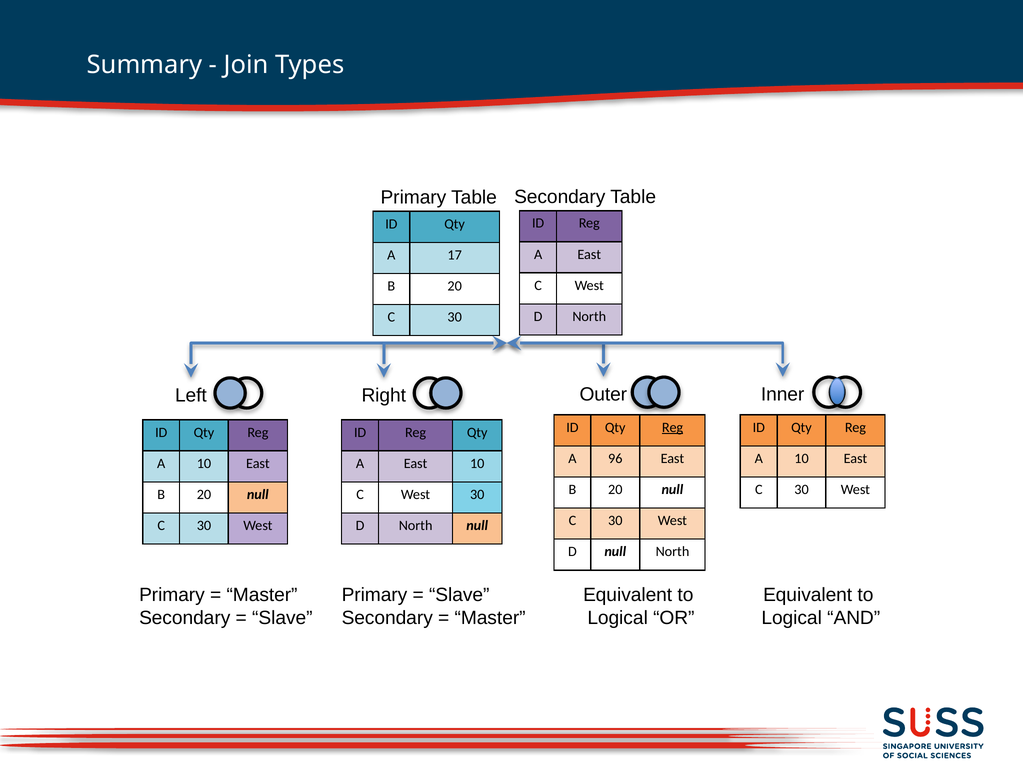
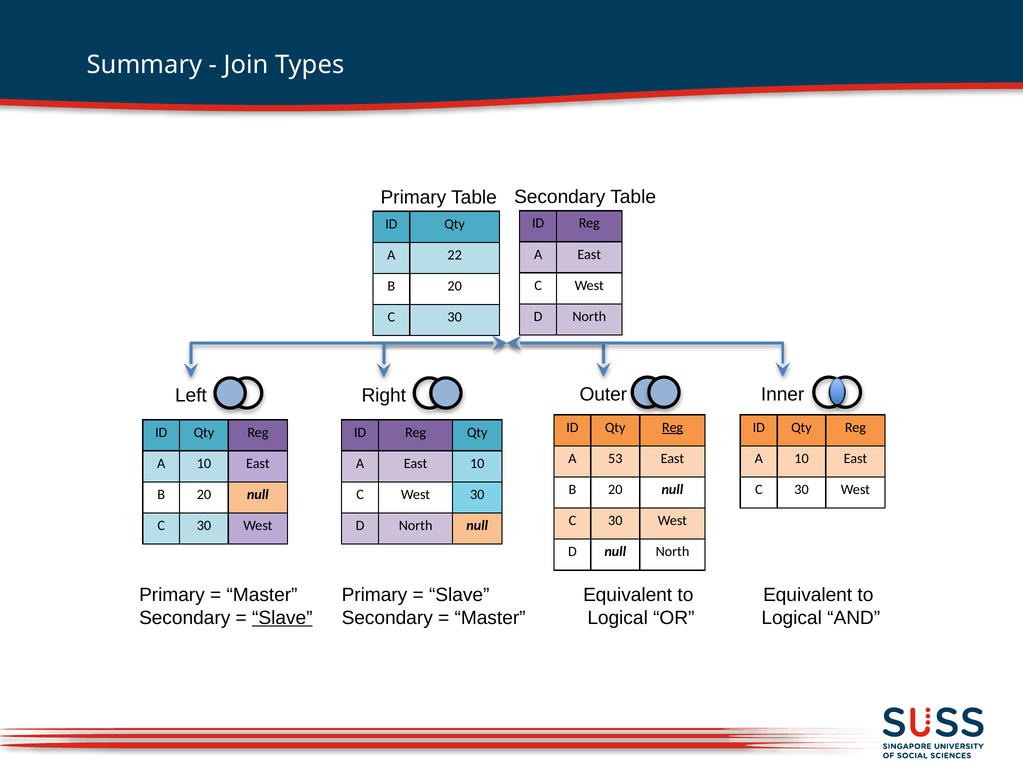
17: 17 -> 22
96: 96 -> 53
Slave at (282, 618) underline: none -> present
